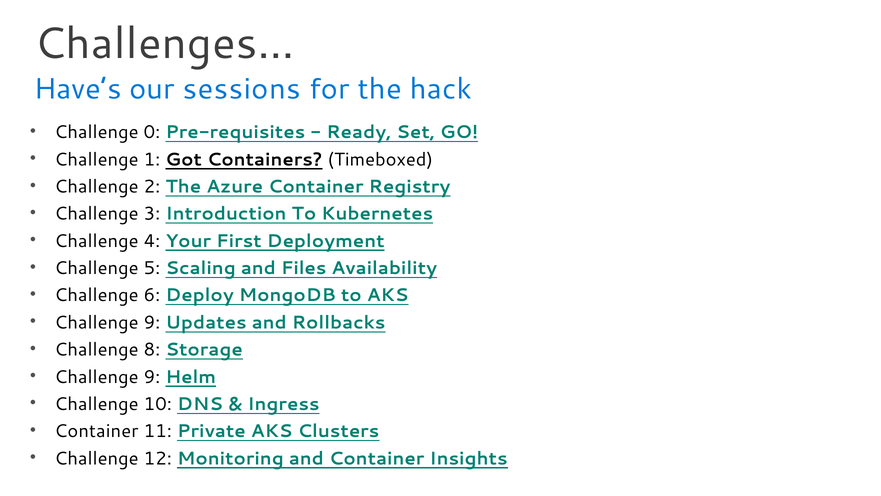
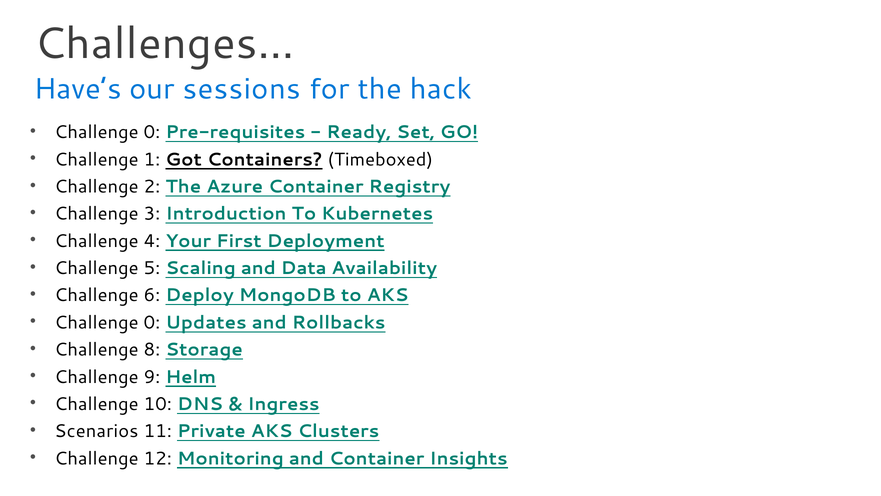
Files: Files -> Data
9 at (152, 322): 9 -> 0
Container at (96, 431): Container -> Scenarios
